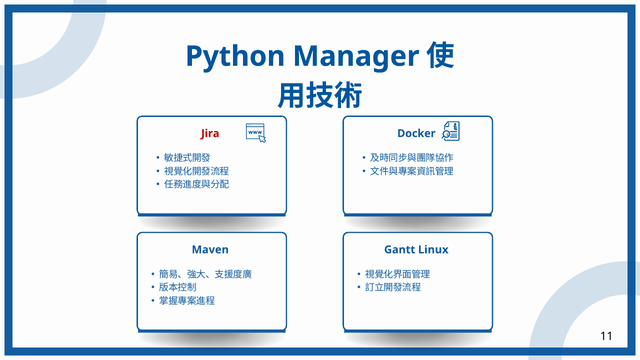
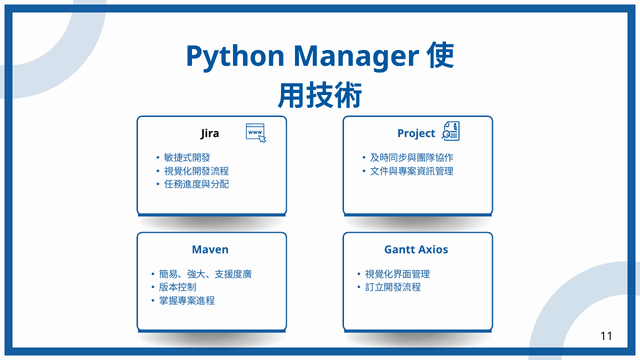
Jira colour: red -> black
Docker: Docker -> Project
Linux: Linux -> Axios
